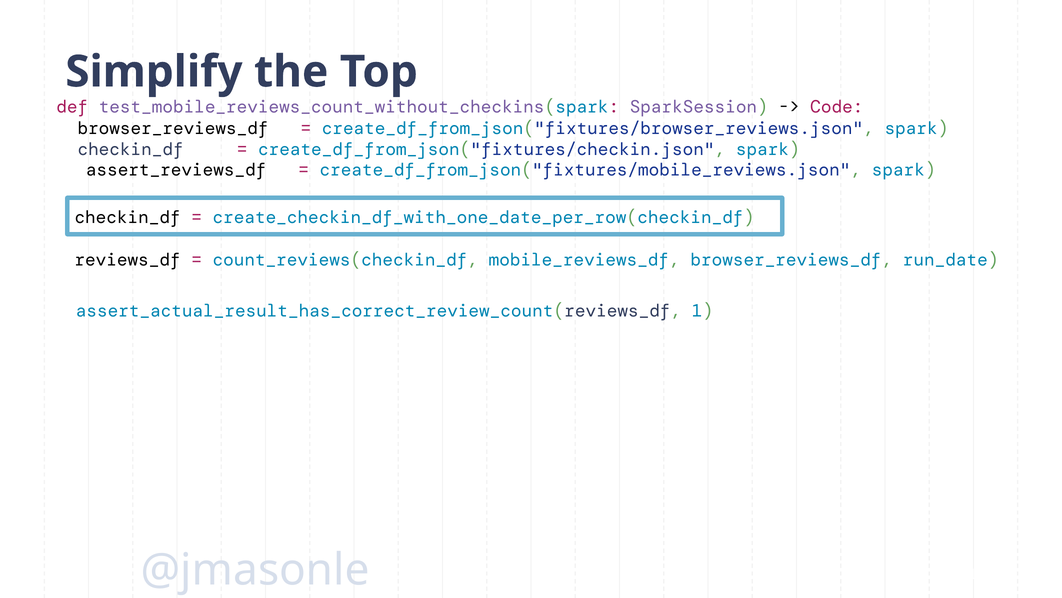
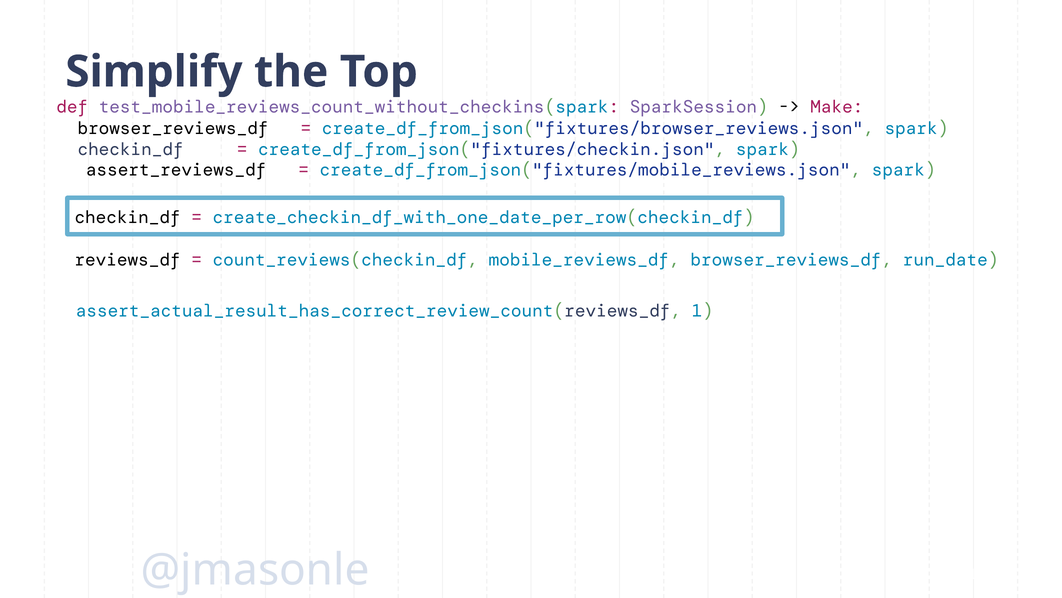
Code: Code -> Make
